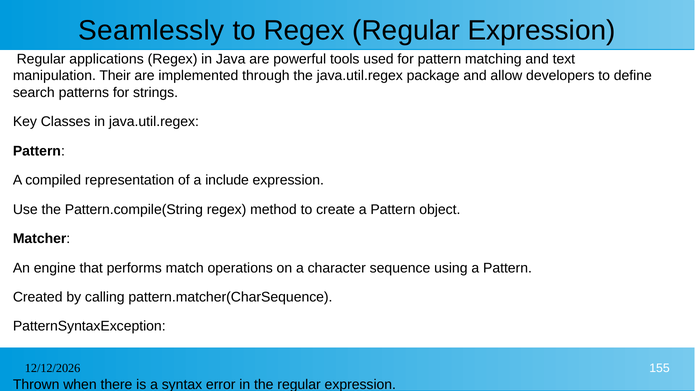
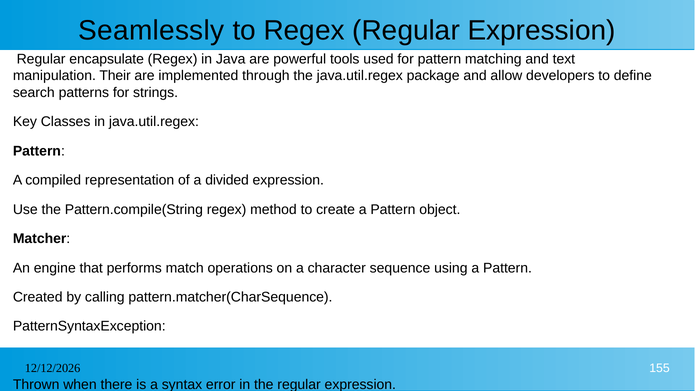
applications: applications -> encapsulate
include: include -> divided
